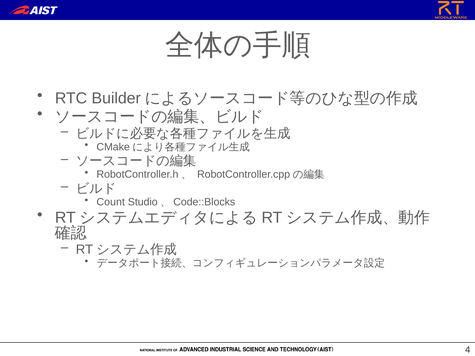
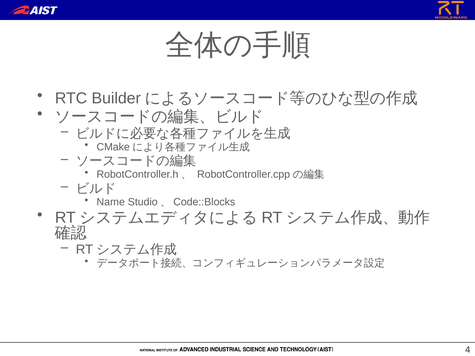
Count: Count -> Name
